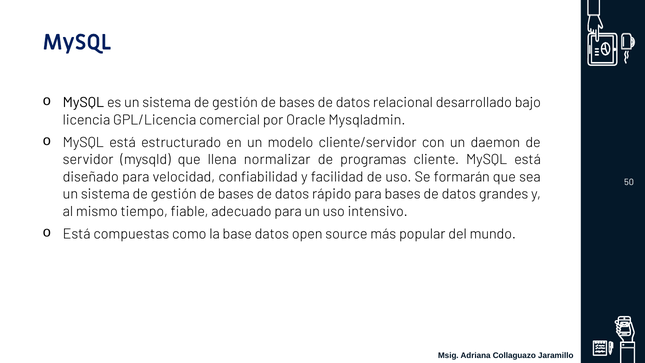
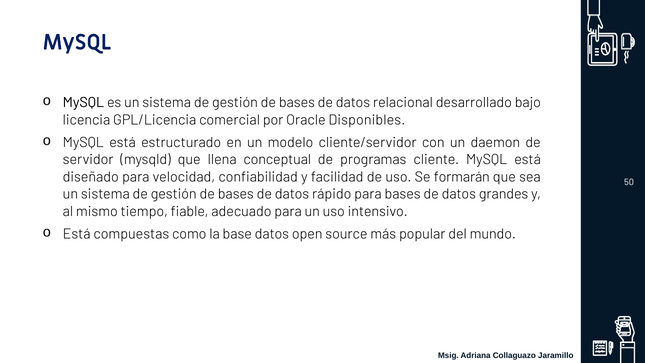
Mysqladmin: Mysqladmin -> Disponibles
normalizar: normalizar -> conceptual
